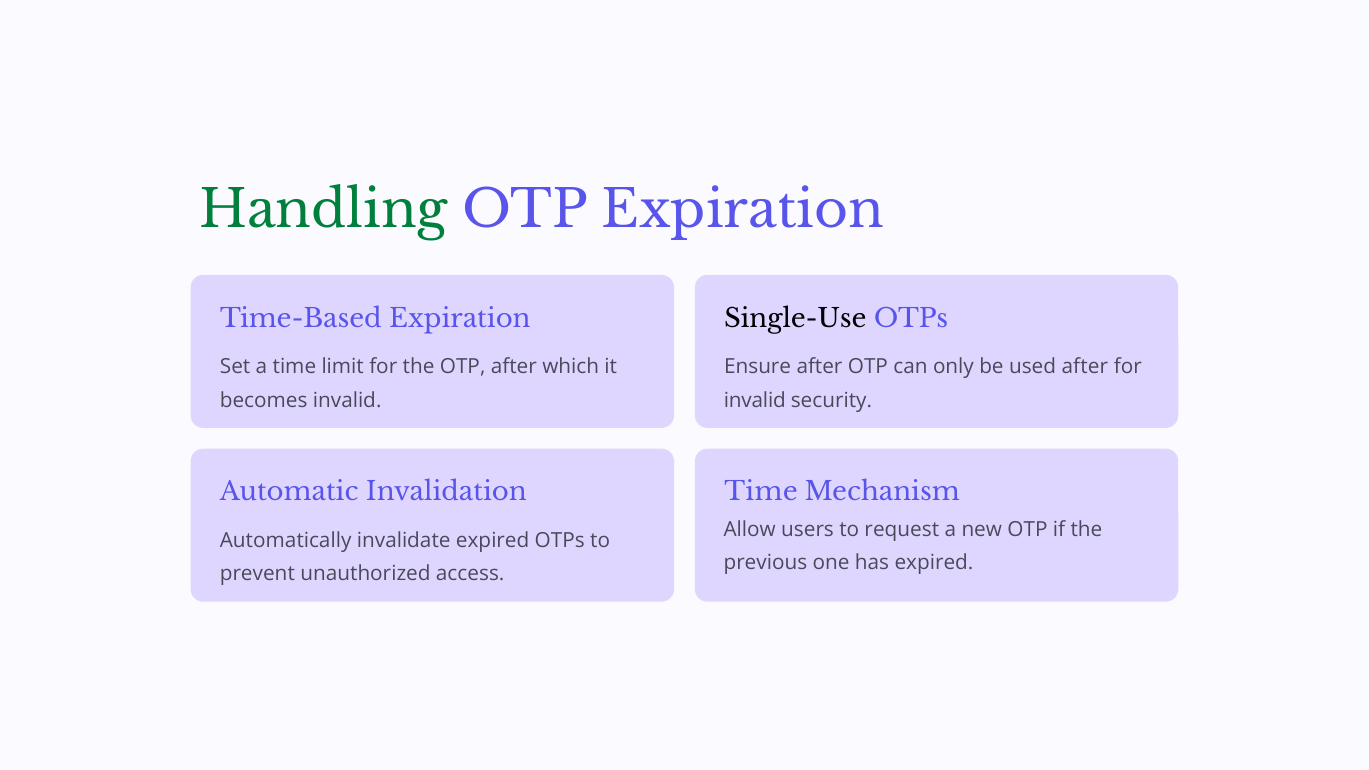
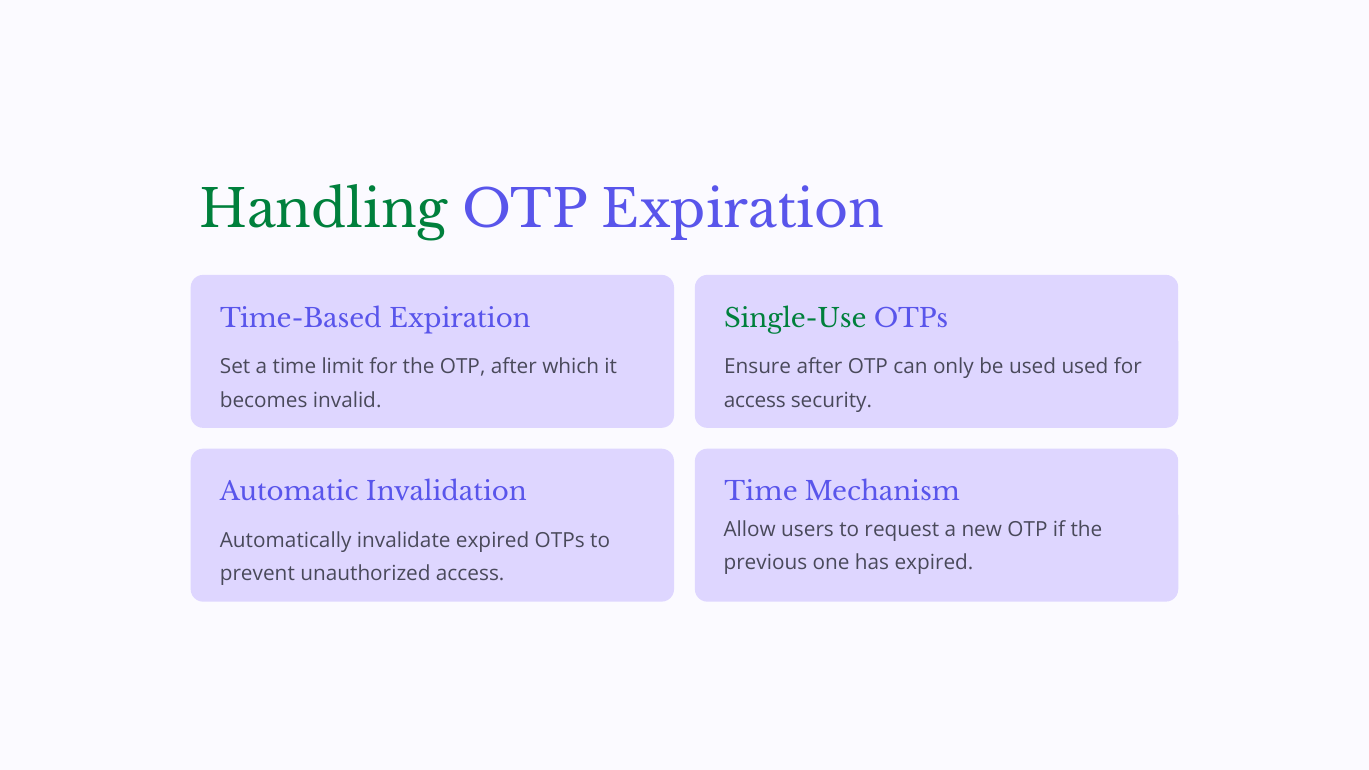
Single-Use colour: black -> green
used after: after -> used
invalid at (755, 400): invalid -> access
